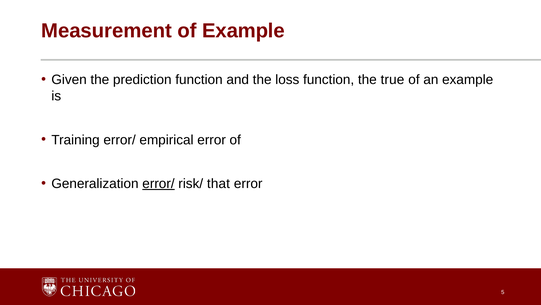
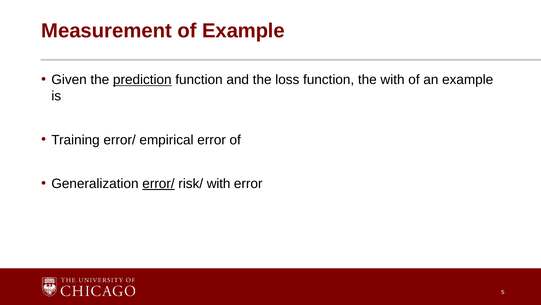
prediction underline: none -> present
the true: true -> with
risk/ that: that -> with
